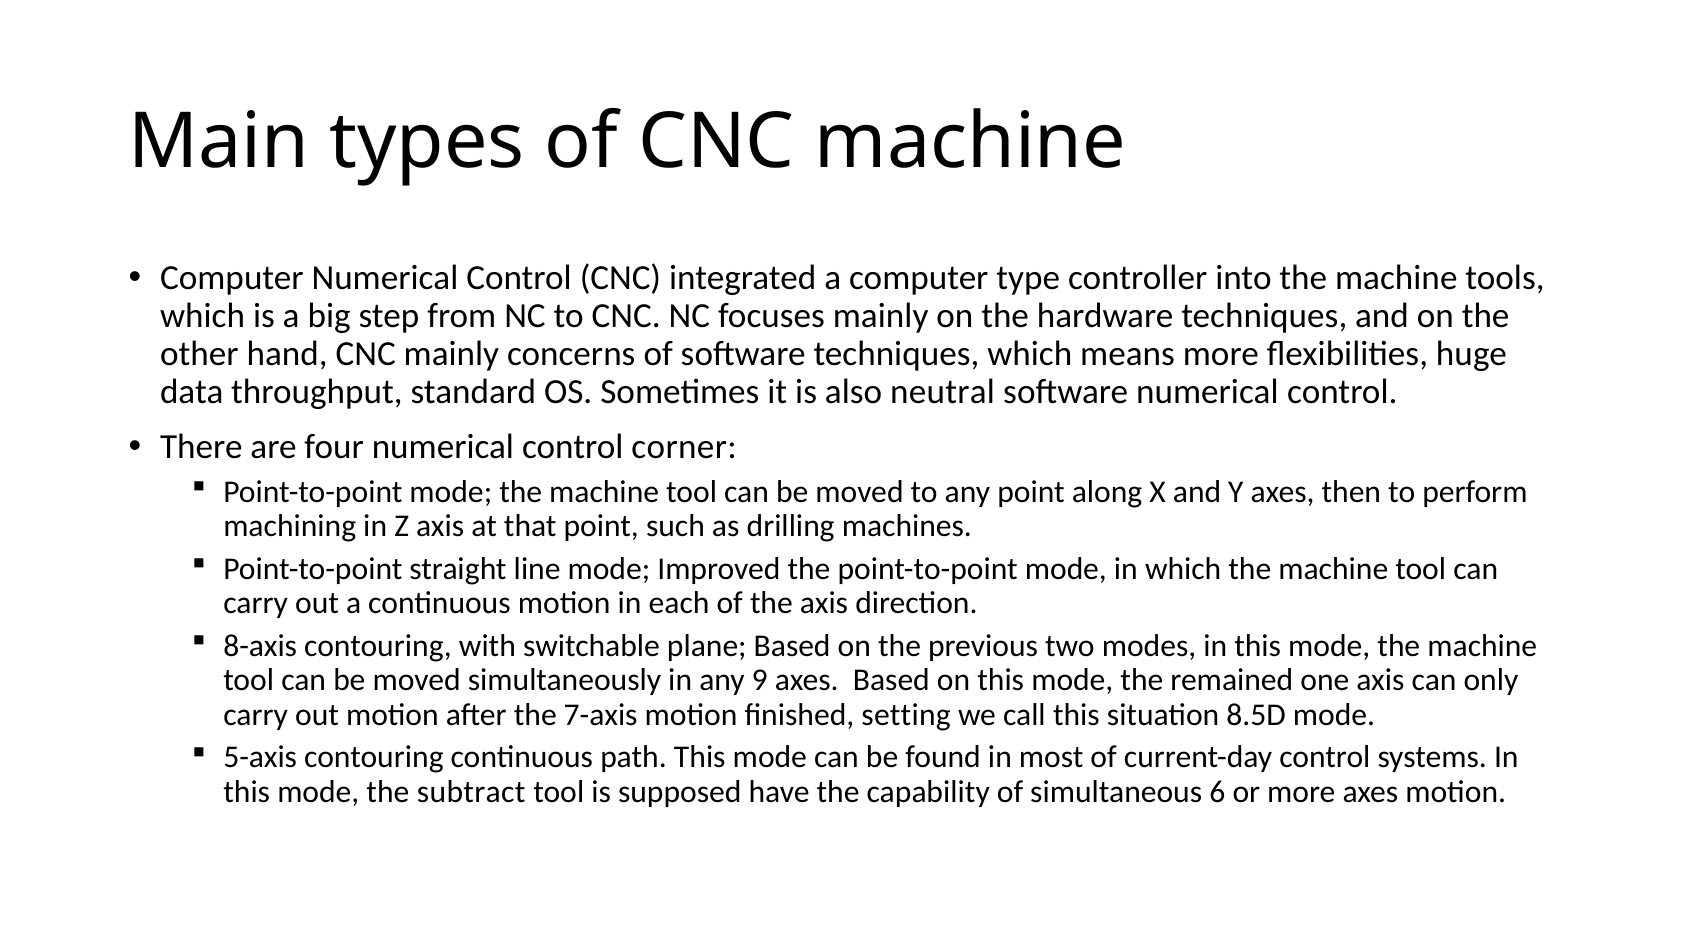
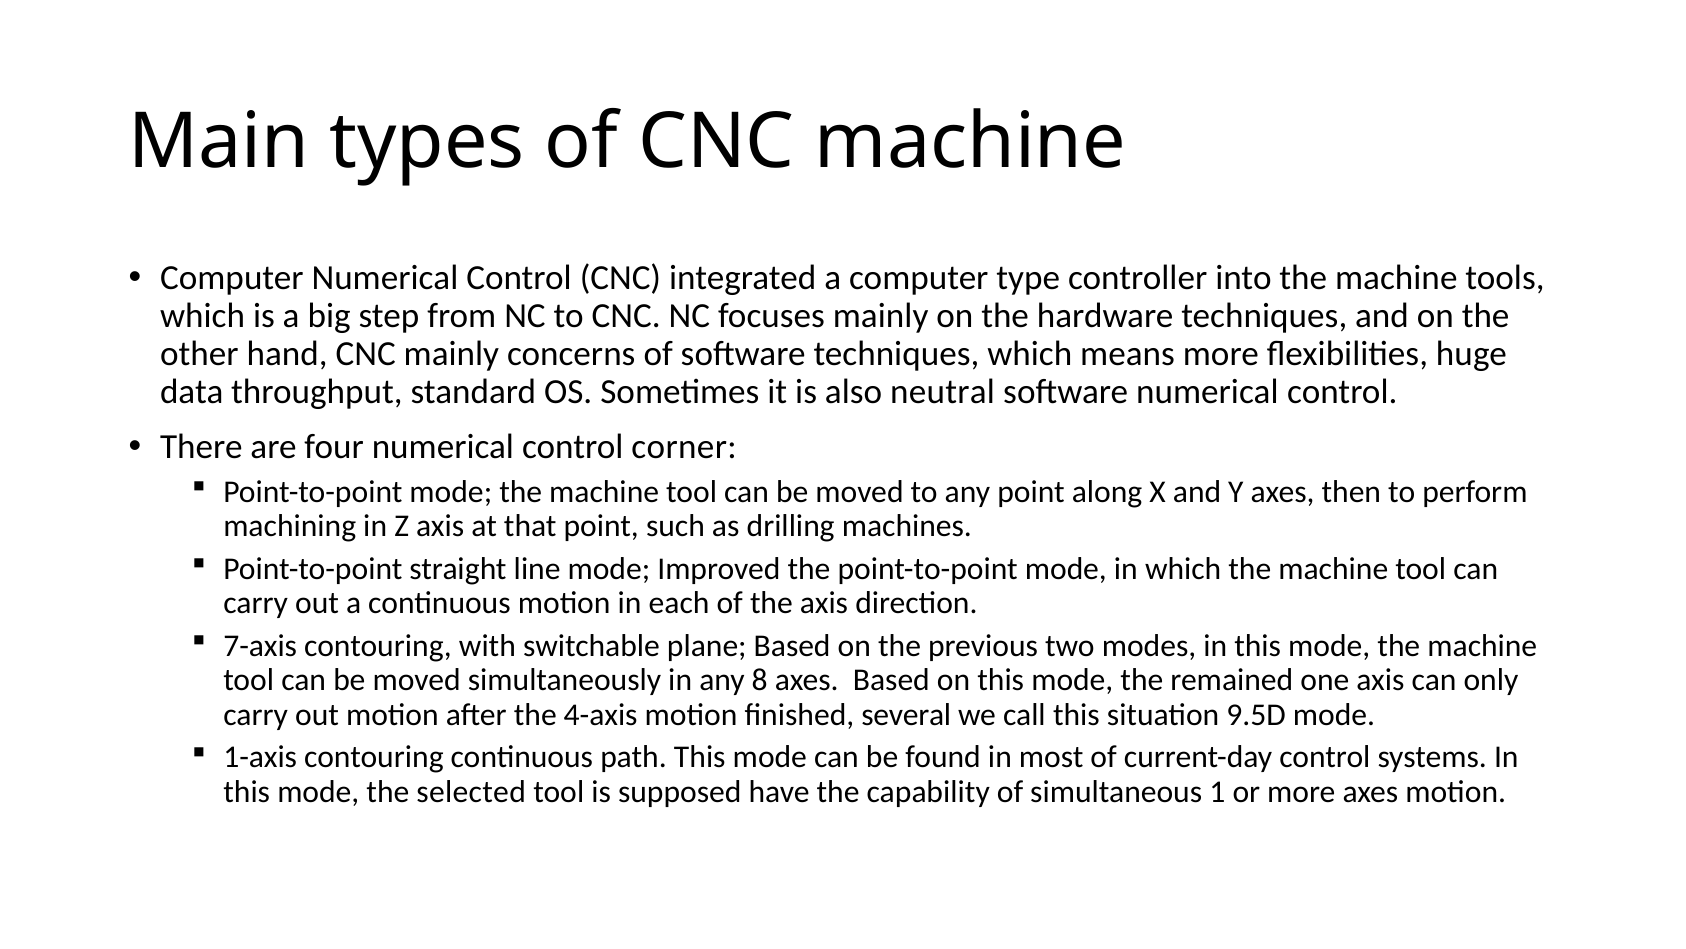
8-axis: 8-axis -> 7-axis
9: 9 -> 8
7-axis: 7-axis -> 4-axis
setting: setting -> several
8.5D: 8.5D -> 9.5D
5-axis: 5-axis -> 1-axis
subtract: subtract -> selected
6: 6 -> 1
